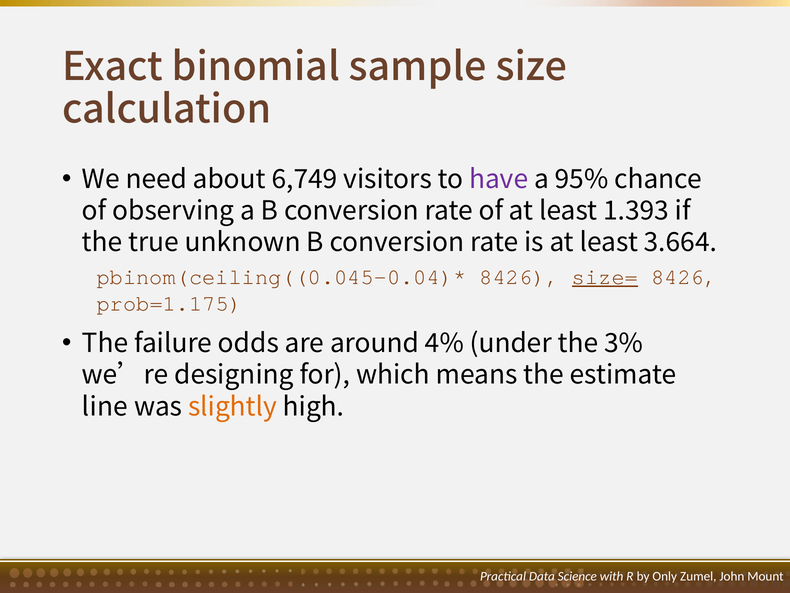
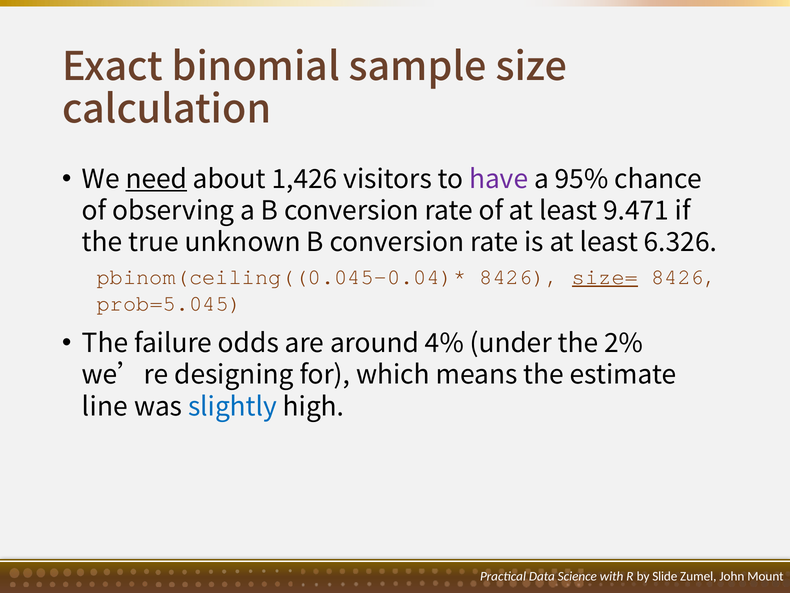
need underline: none -> present
6,749: 6,749 -> 1,426
1.393: 1.393 -> 9.471
3.664: 3.664 -> 6.326
prob=1.175: prob=1.175 -> prob=5.045
3%: 3% -> 2%
slightly colour: orange -> blue
Only: Only -> Slide
